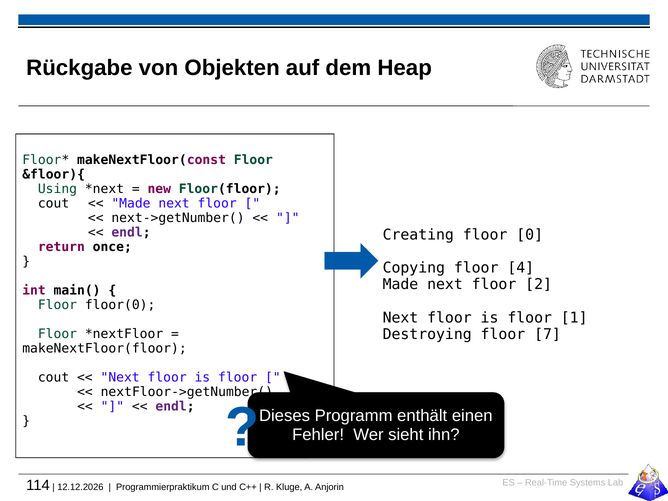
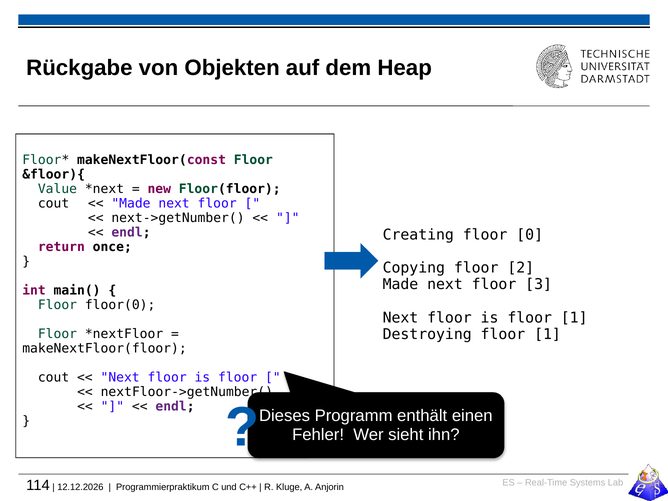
Using: Using -> Value
4: 4 -> 2
2: 2 -> 3
Destroying floor 7: 7 -> 1
